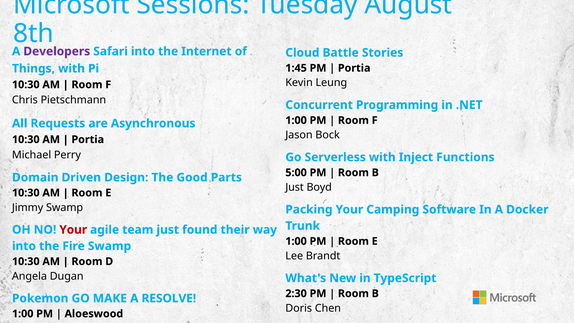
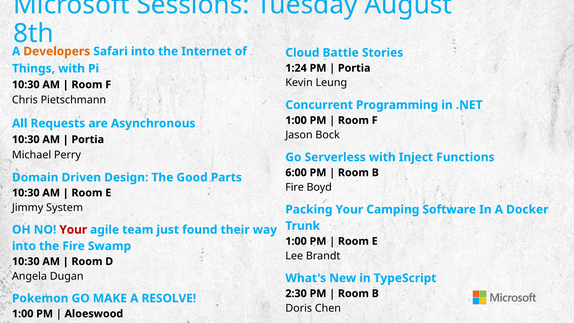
Developers colour: purple -> orange
1:45: 1:45 -> 1:24
5:00: 5:00 -> 6:00
Just at (295, 187): Just -> Fire
Jimmy Swamp: Swamp -> System
